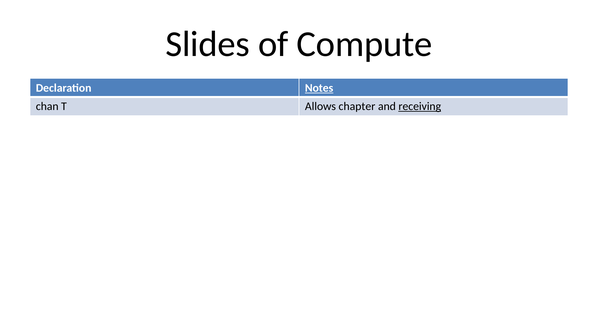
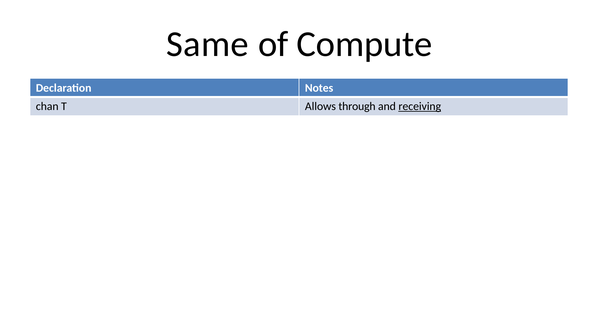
Slides: Slides -> Same
Notes underline: present -> none
chapter: chapter -> through
